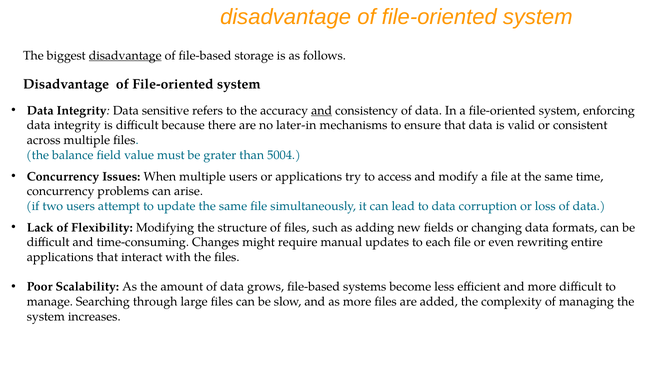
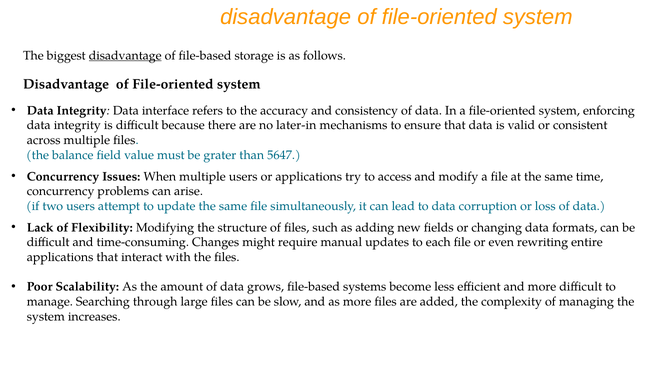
sensitive: sensitive -> interface
and at (322, 111) underline: present -> none
5004: 5004 -> 5647
